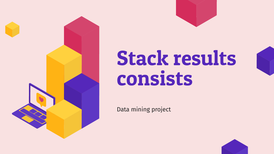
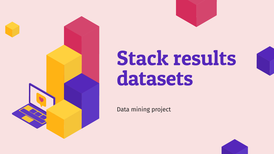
consists: consists -> datasets
